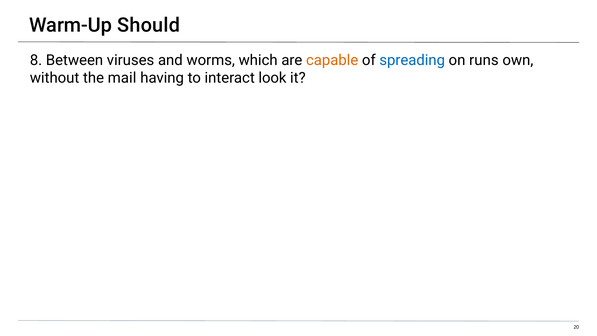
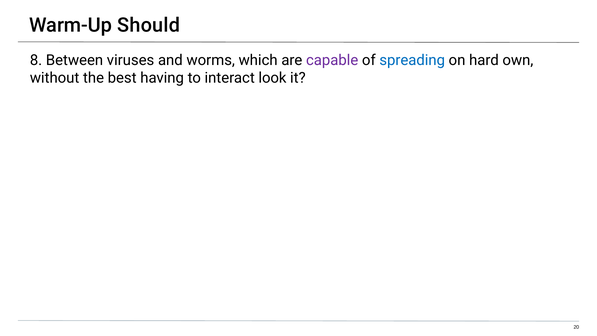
capable colour: orange -> purple
runs: runs -> hard
mail: mail -> best
